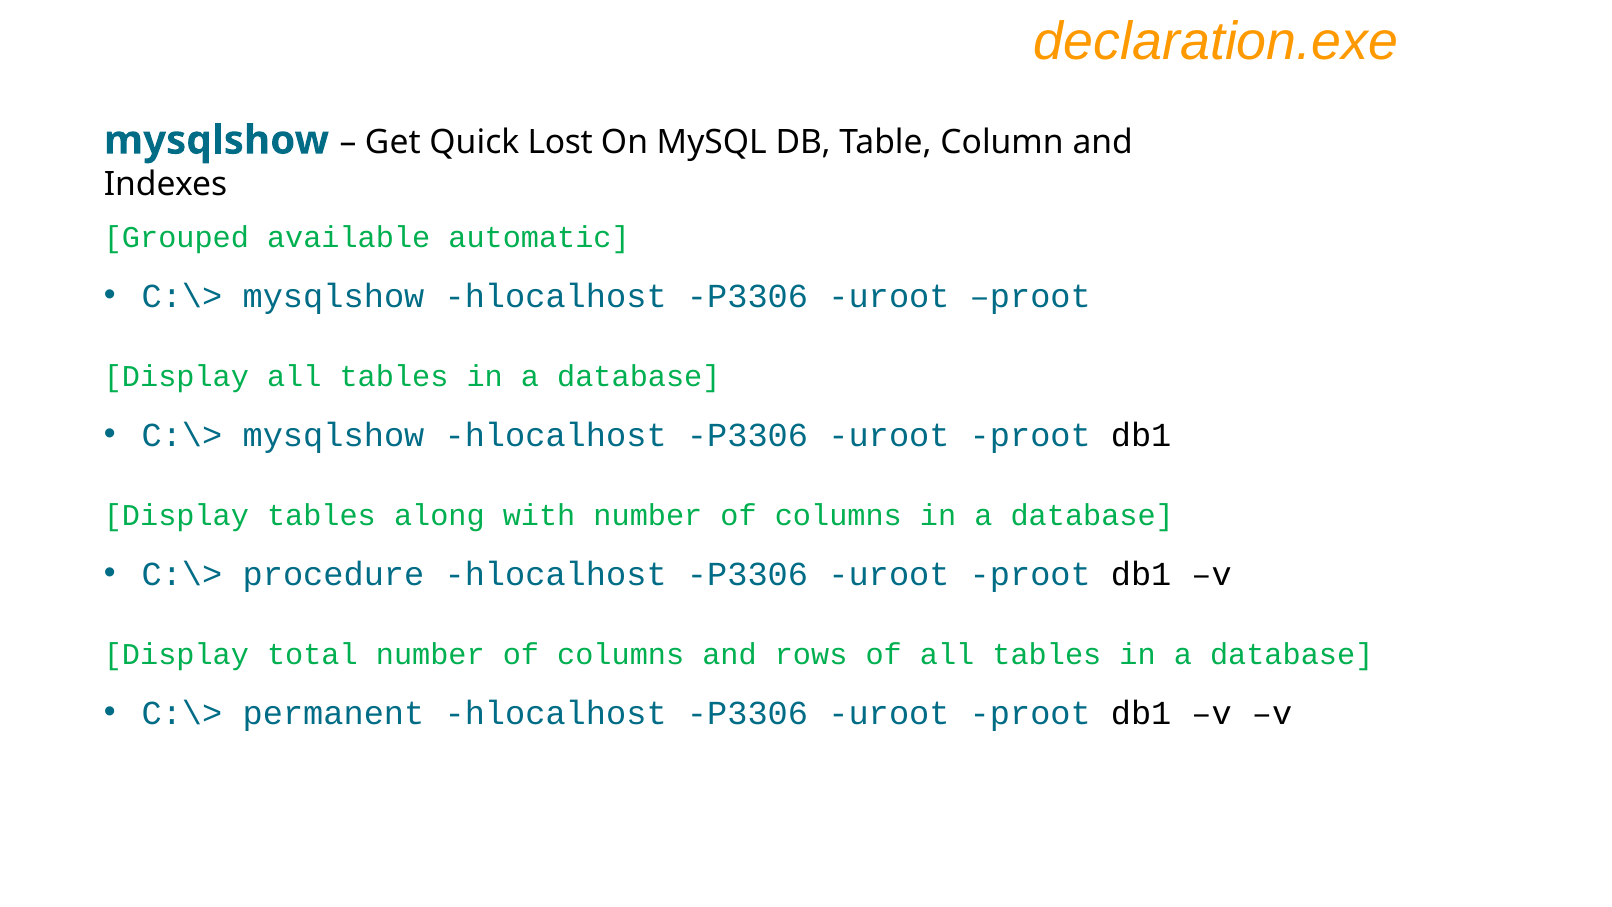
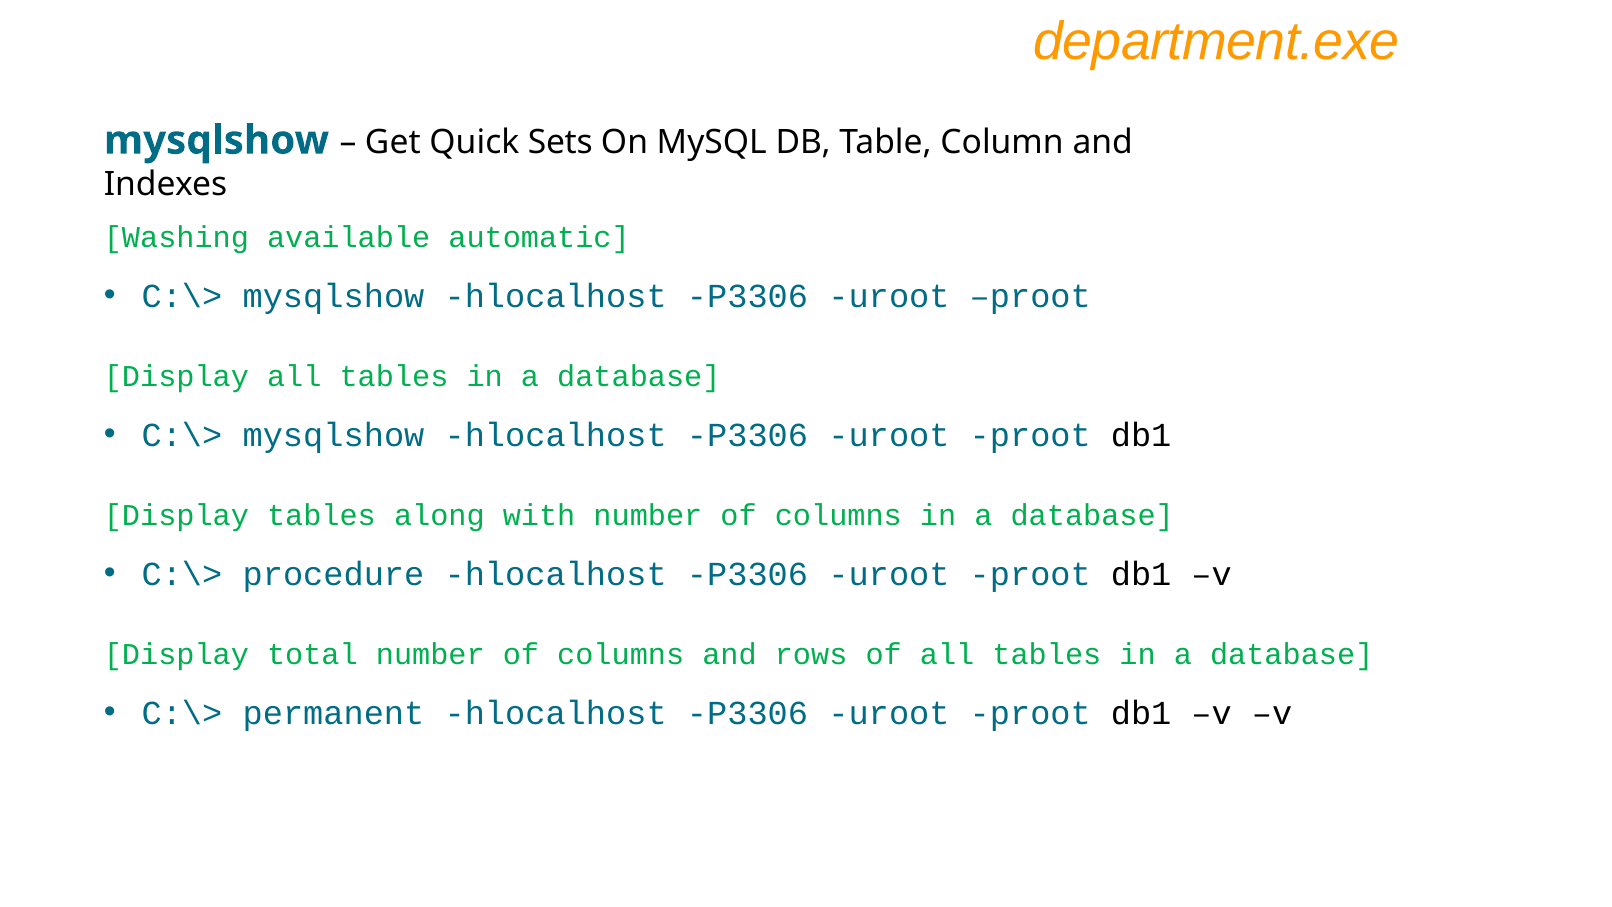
declaration.exe: declaration.exe -> department.exe
Lost: Lost -> Sets
Grouped: Grouped -> Washing
